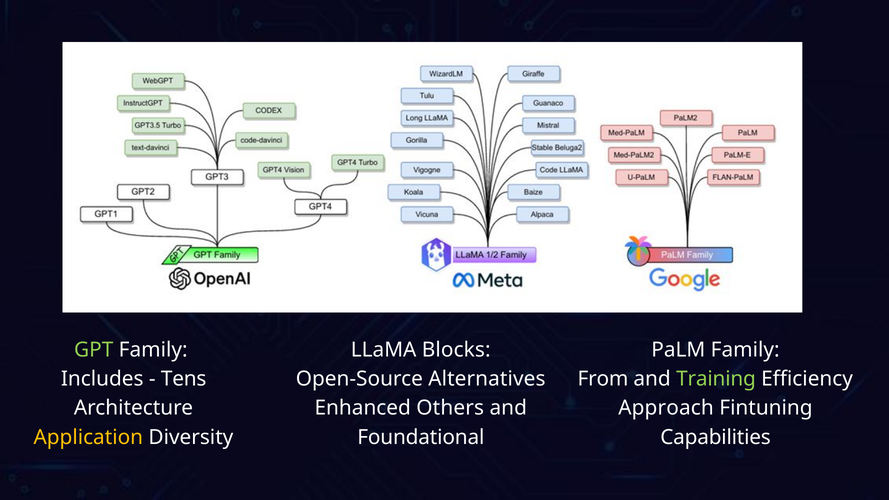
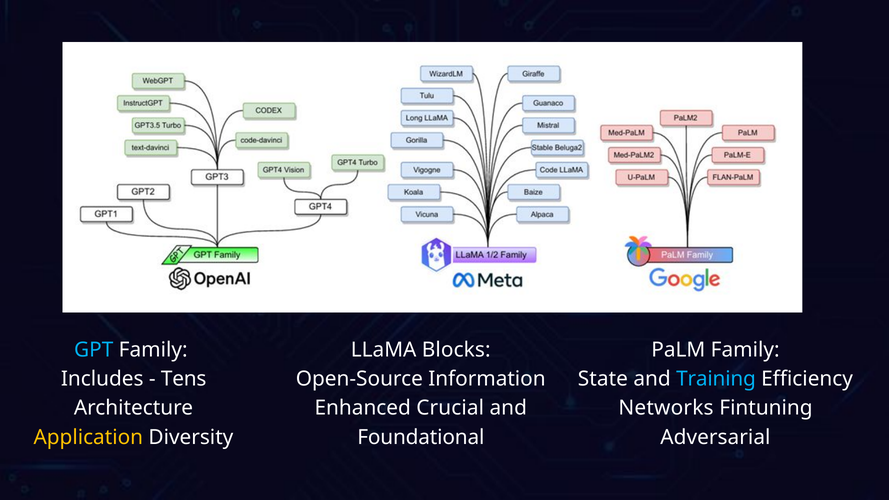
GPT colour: light green -> light blue
Alternatives: Alternatives -> Information
From: From -> State
Training colour: light green -> light blue
Others: Others -> Crucial
Approach: Approach -> Networks
Capabilities: Capabilities -> Adversarial
